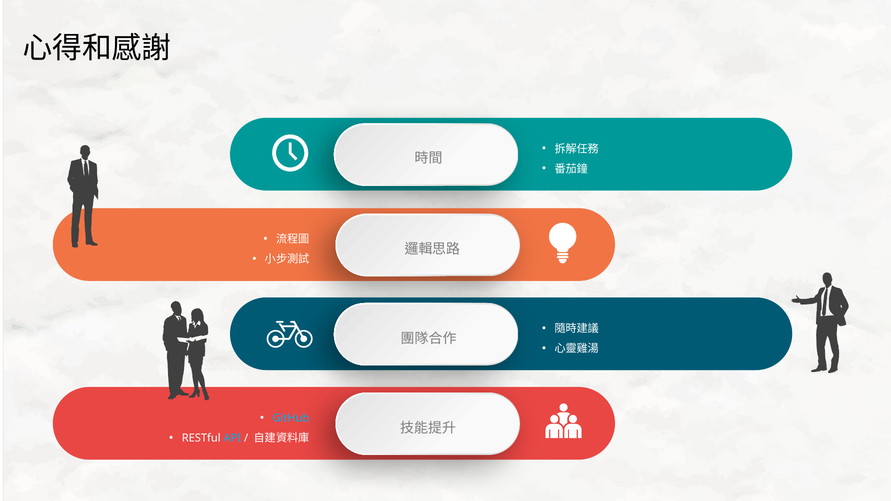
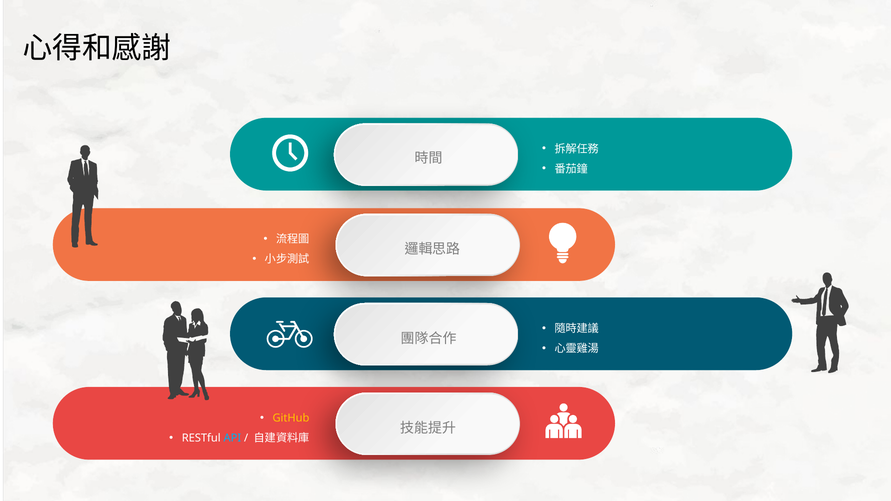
GitHub colour: light blue -> yellow
